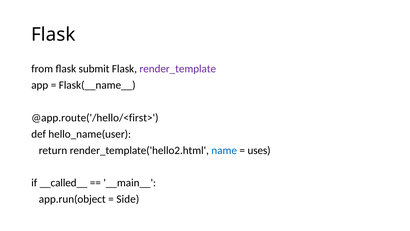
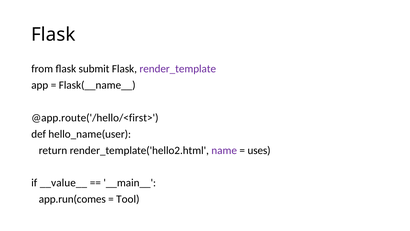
name colour: blue -> purple
__called__: __called__ -> __value__
app.run(object: app.run(object -> app.run(comes
Side: Side -> Tool
